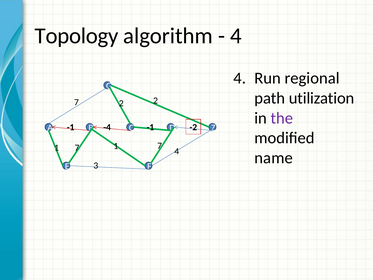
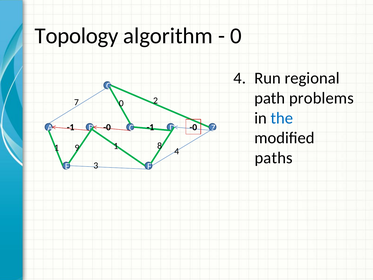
4 at (236, 36): 4 -> 0
utilization: utilization -> problems
7 2: 2 -> 0
the colour: purple -> blue
-4 at (107, 127): -4 -> -0
-2 at (193, 127): -2 -> -0
7 at (77, 148): 7 -> 9
7 at (160, 146): 7 -> 8
name: name -> paths
